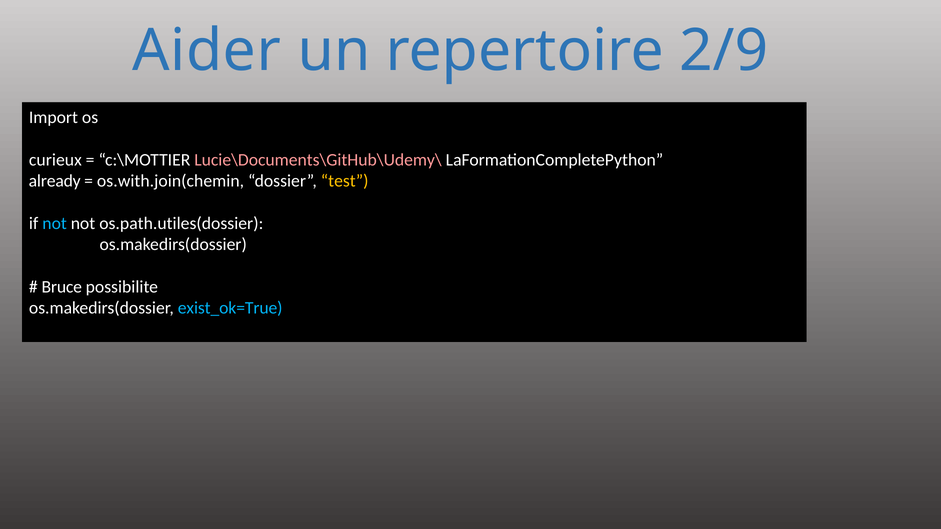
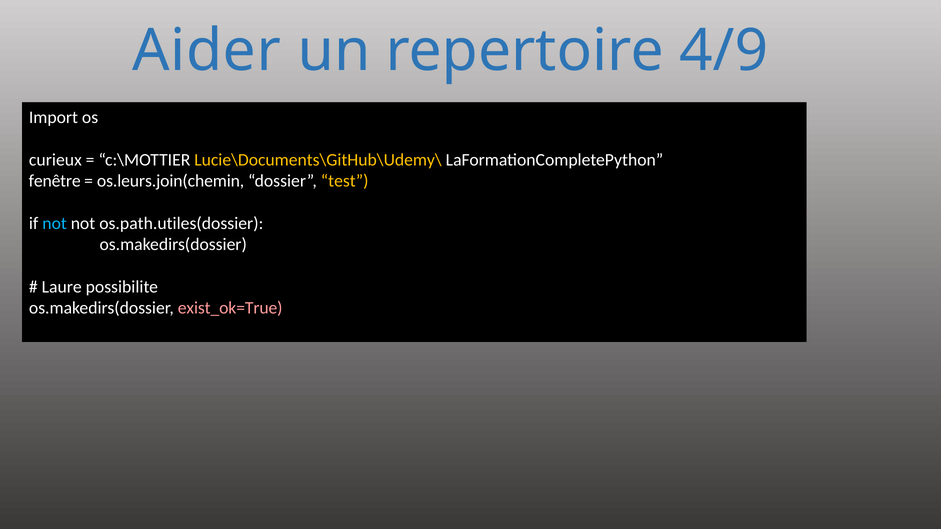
2/9: 2/9 -> 4/9
Lucie\Documents\GitHub\Udemy\ colour: pink -> yellow
already: already -> fenêtre
os.with.join(chemin: os.with.join(chemin -> os.leurs.join(chemin
Bruce: Bruce -> Laure
exist_ok=True colour: light blue -> pink
